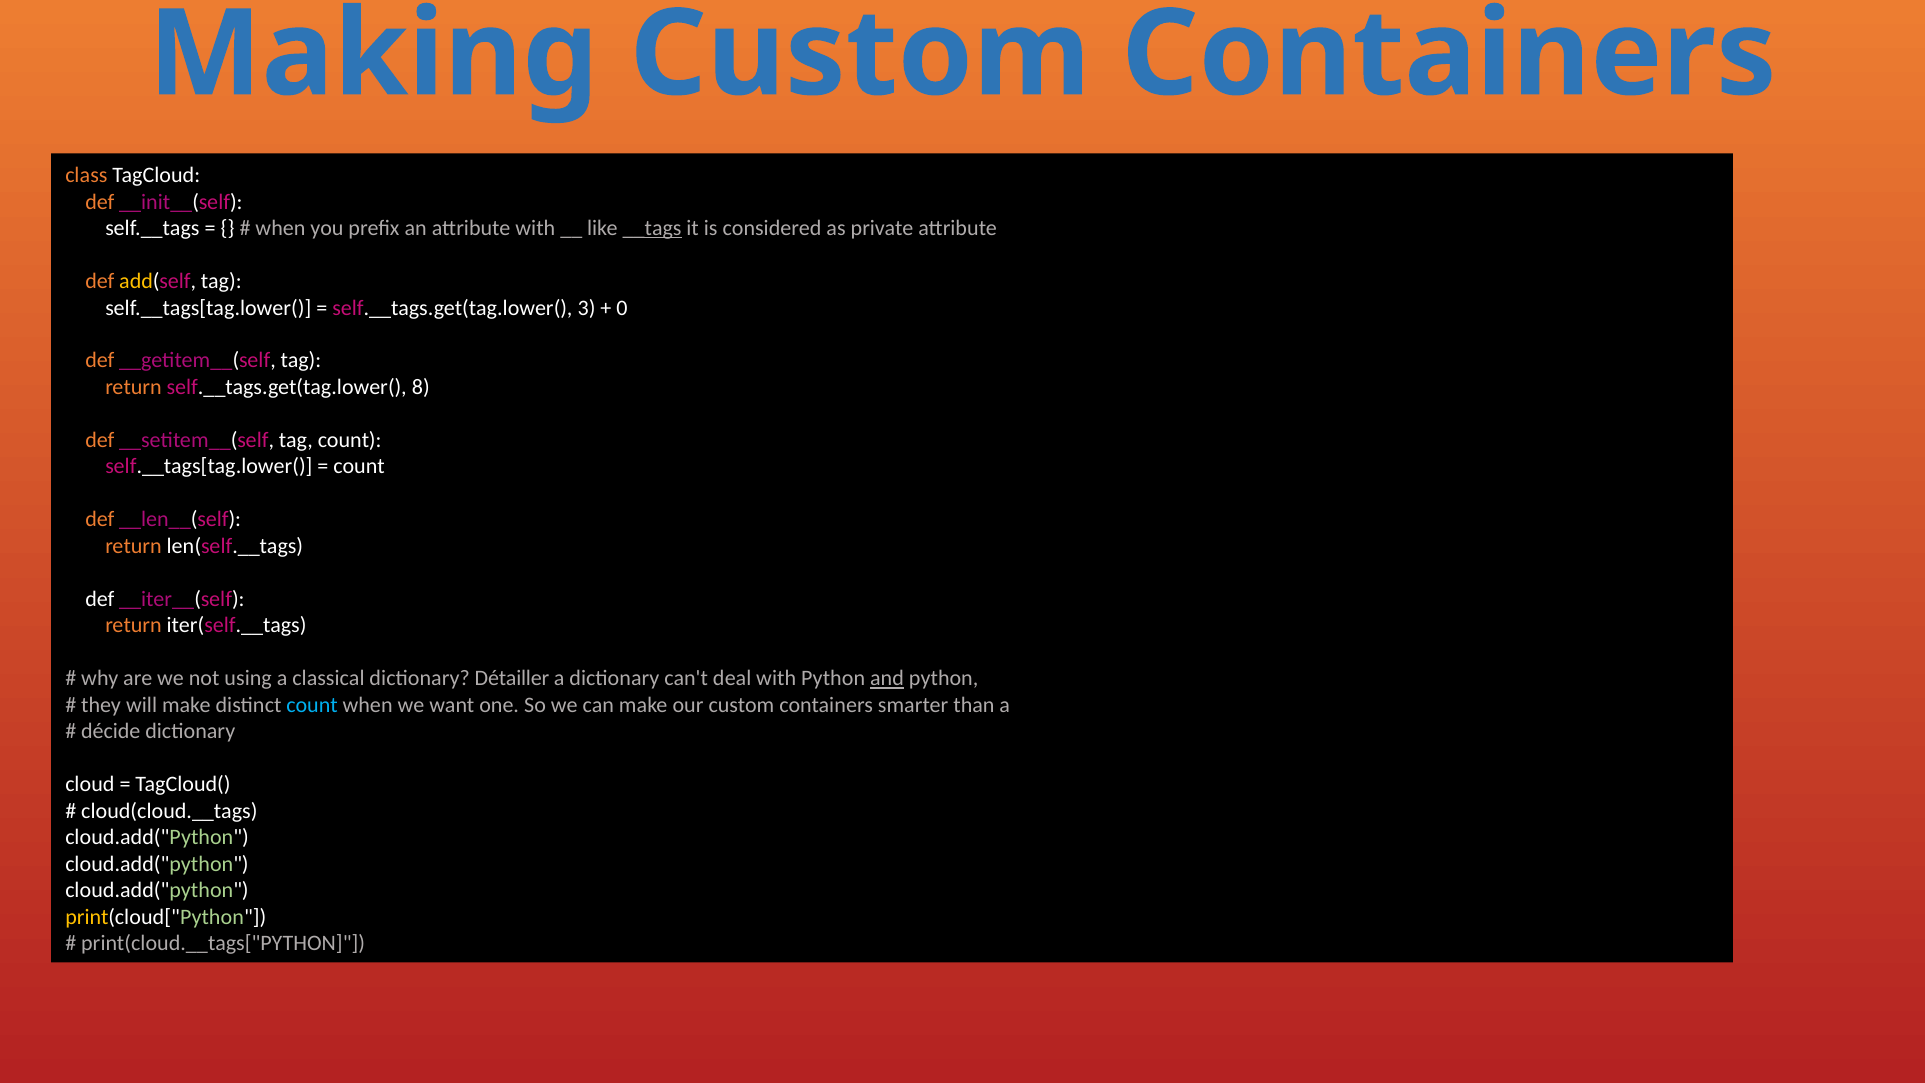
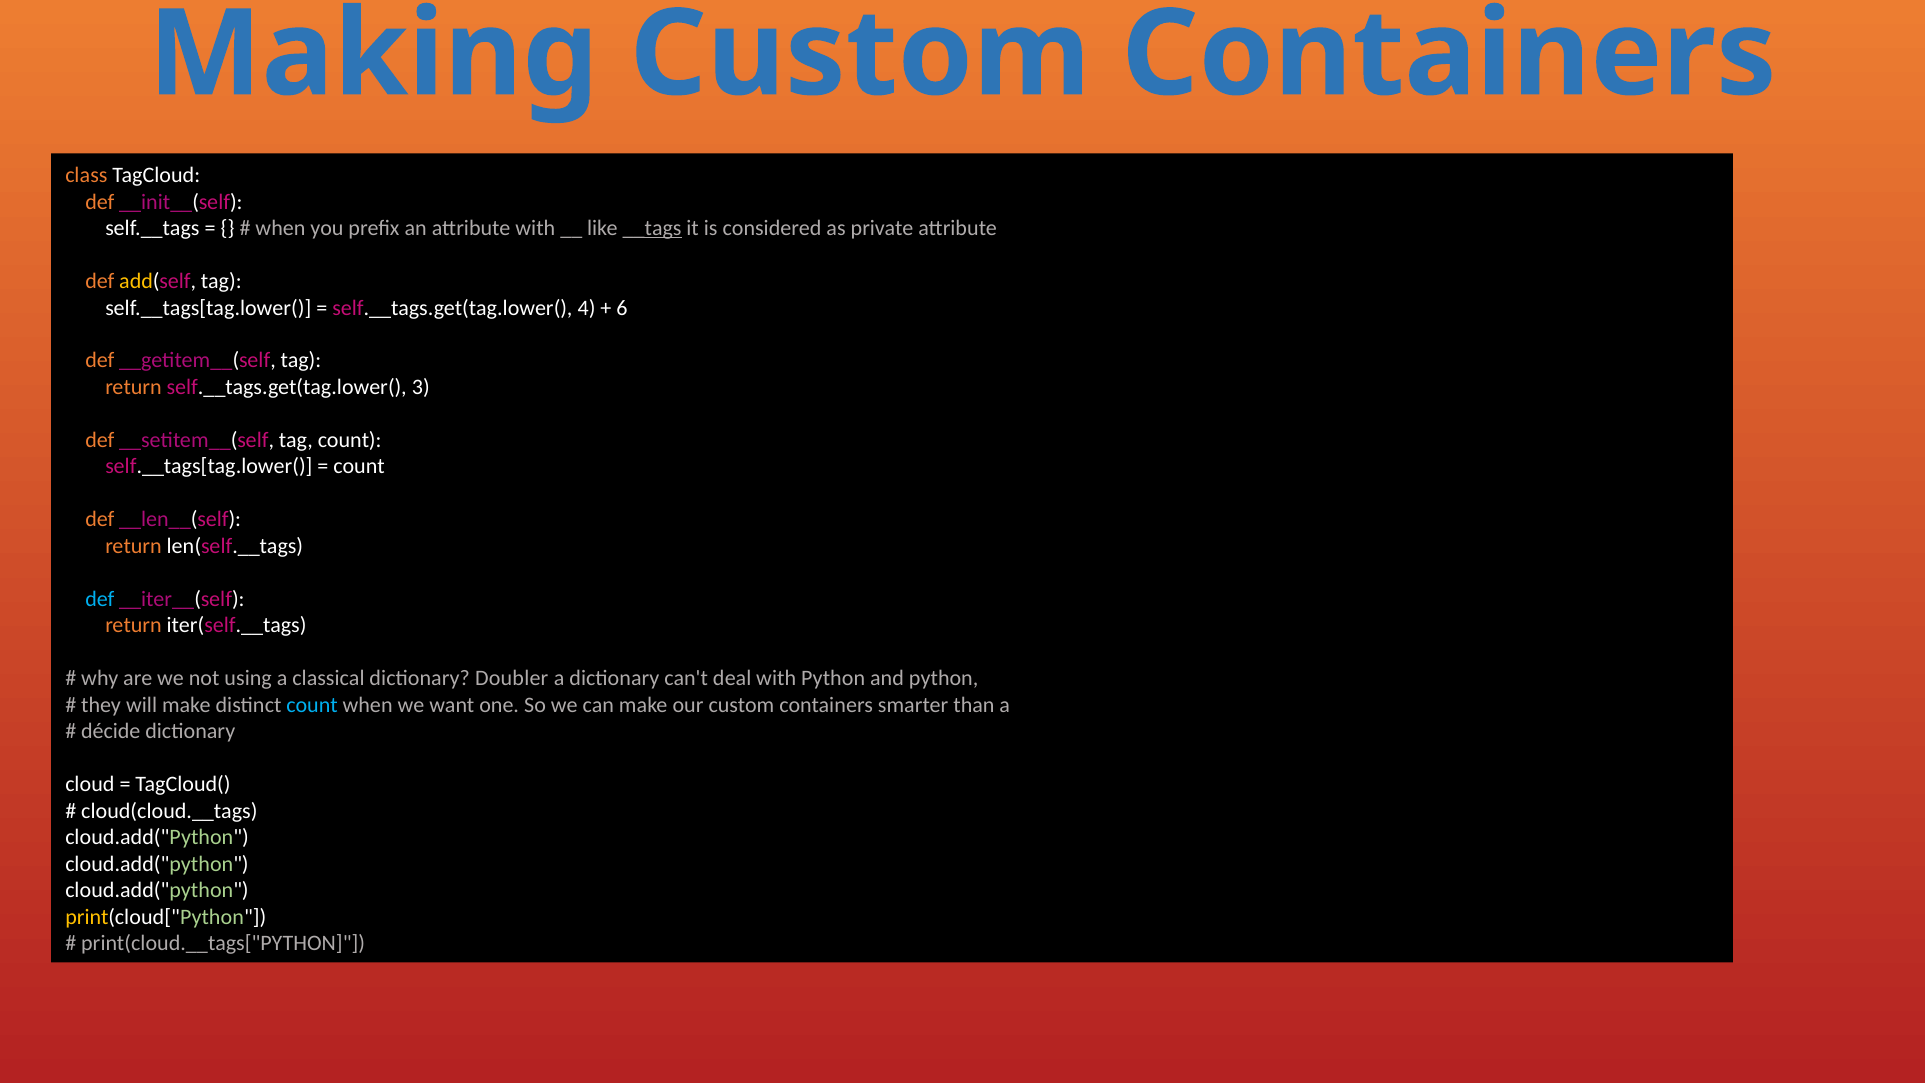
3: 3 -> 4
0: 0 -> 6
8: 8 -> 3
def at (100, 599) colour: white -> light blue
Détailler: Détailler -> Doubler
and underline: present -> none
